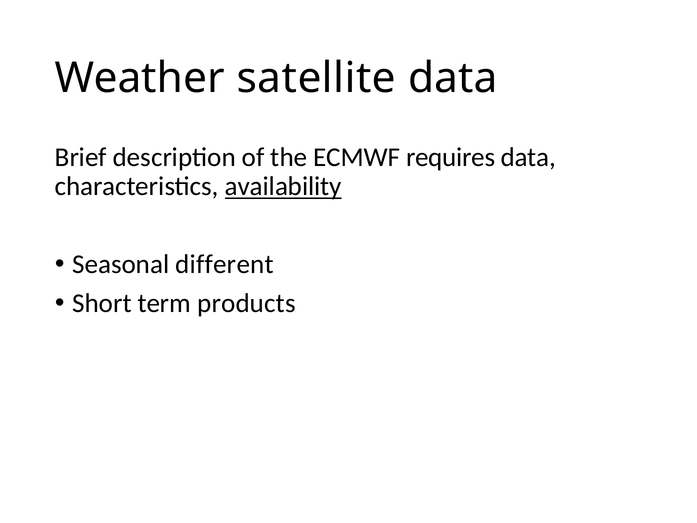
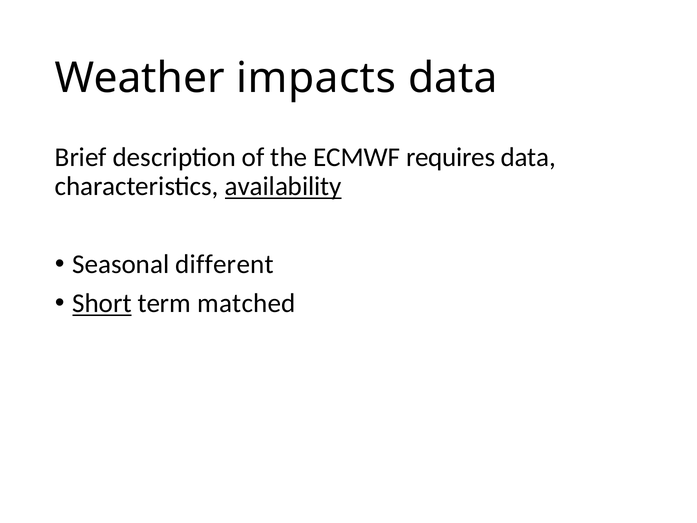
satellite: satellite -> impacts
Short underline: none -> present
products: products -> matched
